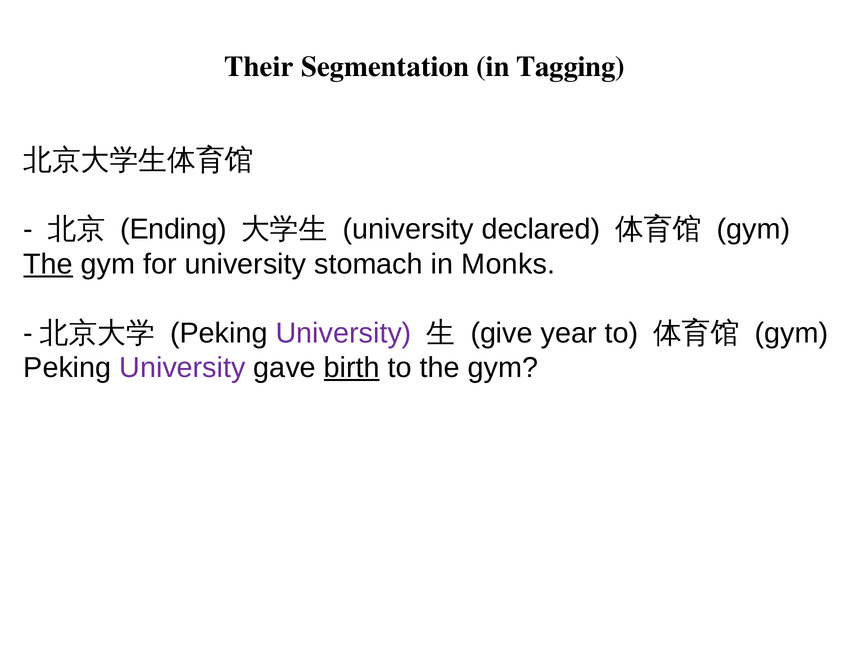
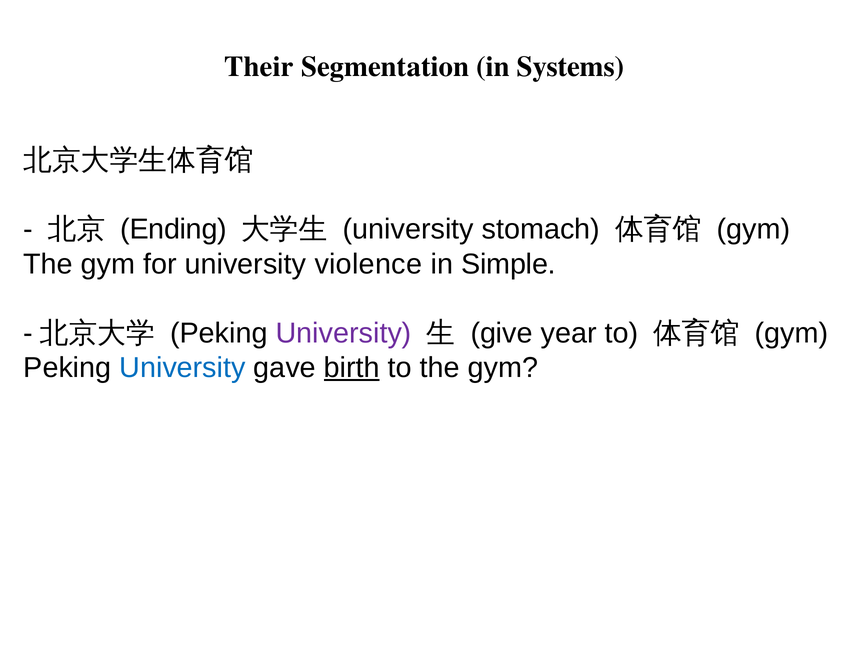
Tagging: Tagging -> Systems
declared: declared -> stomach
The at (48, 264) underline: present -> none
stomach: stomach -> violence
Monks: Monks -> Simple
University at (182, 367) colour: purple -> blue
